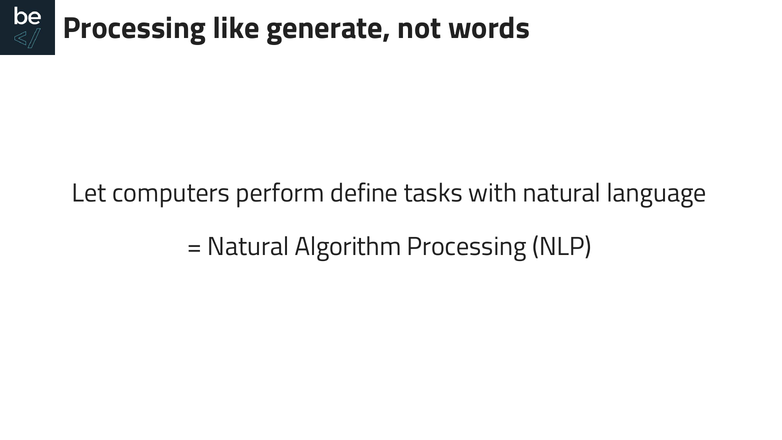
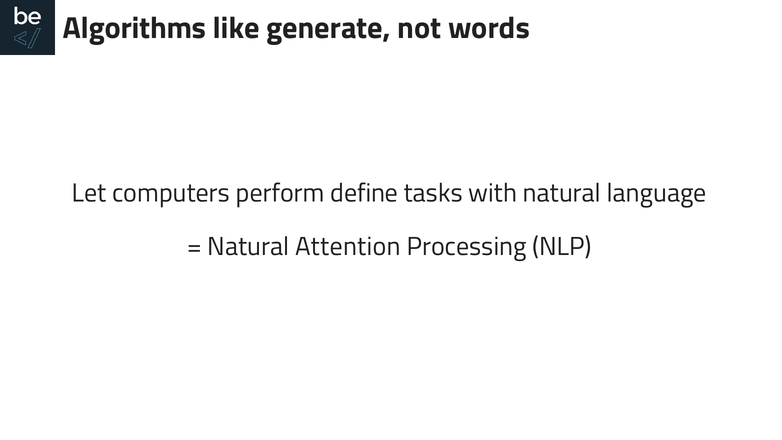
Processing at (134, 28): Processing -> Algorithms
Algorithm: Algorithm -> Attention
